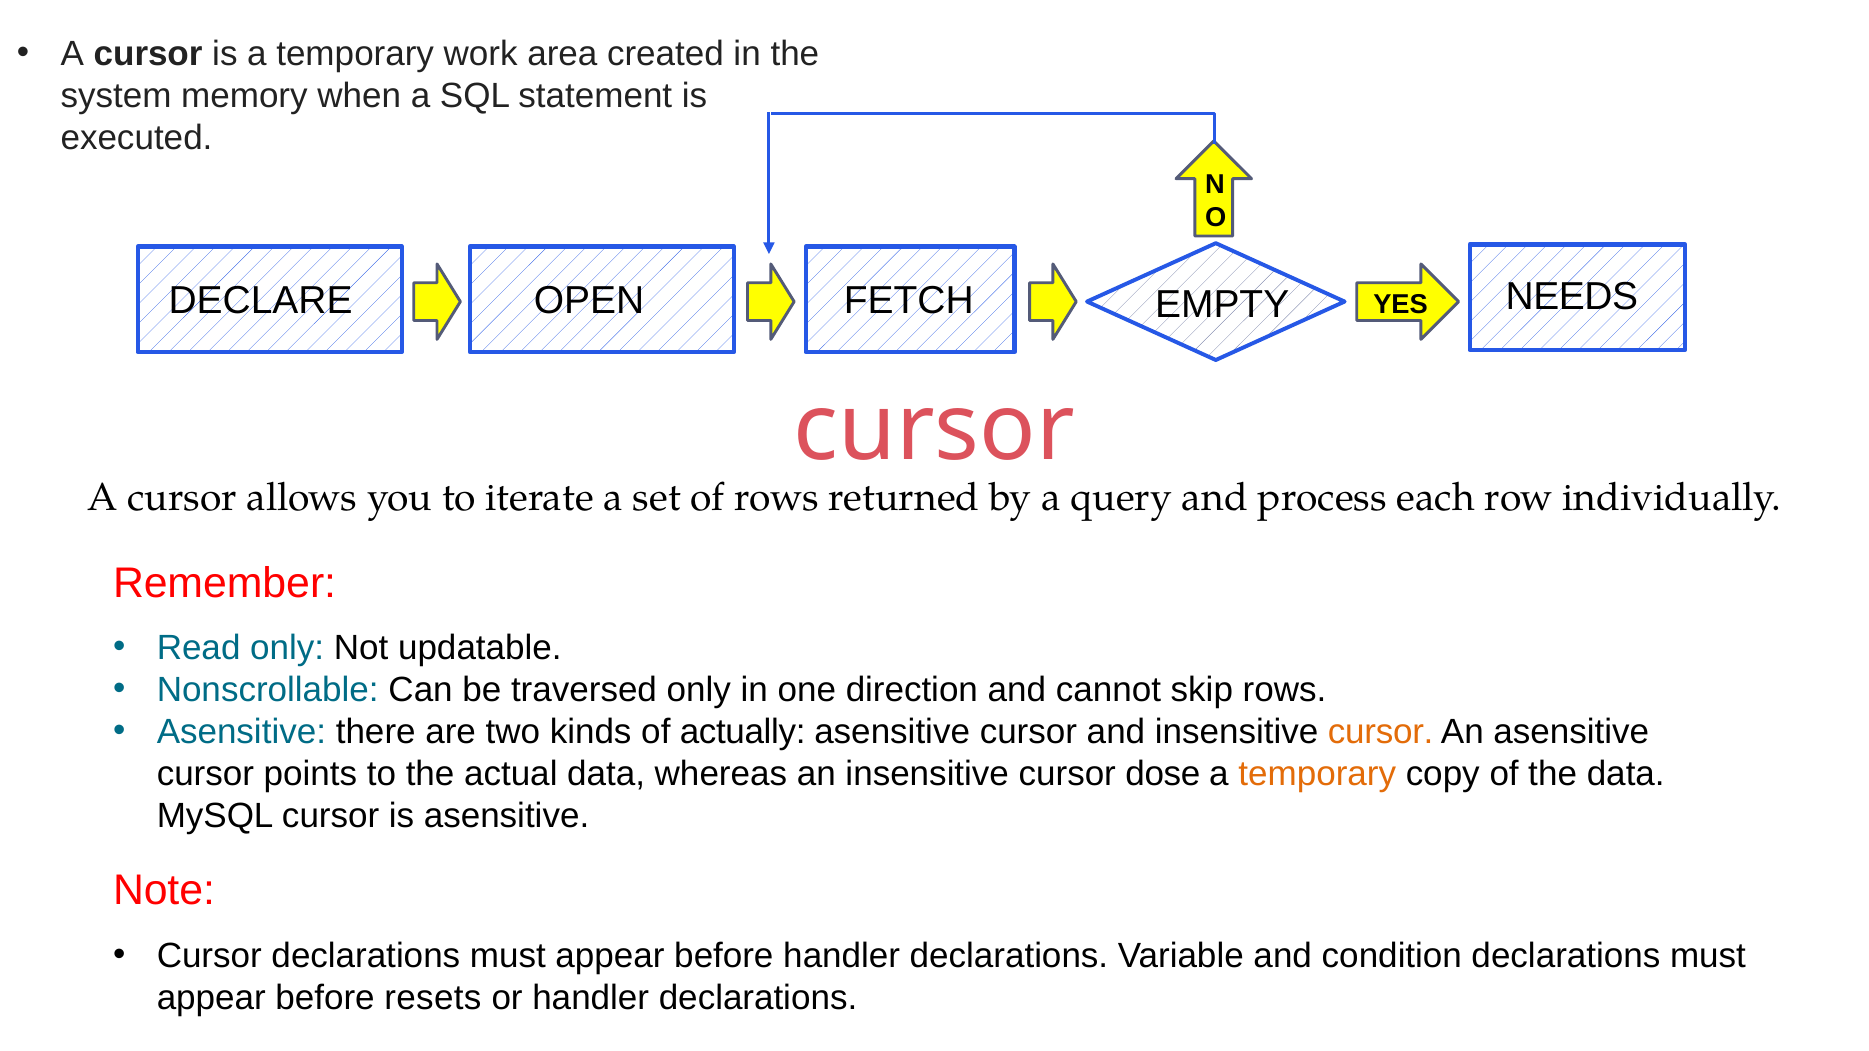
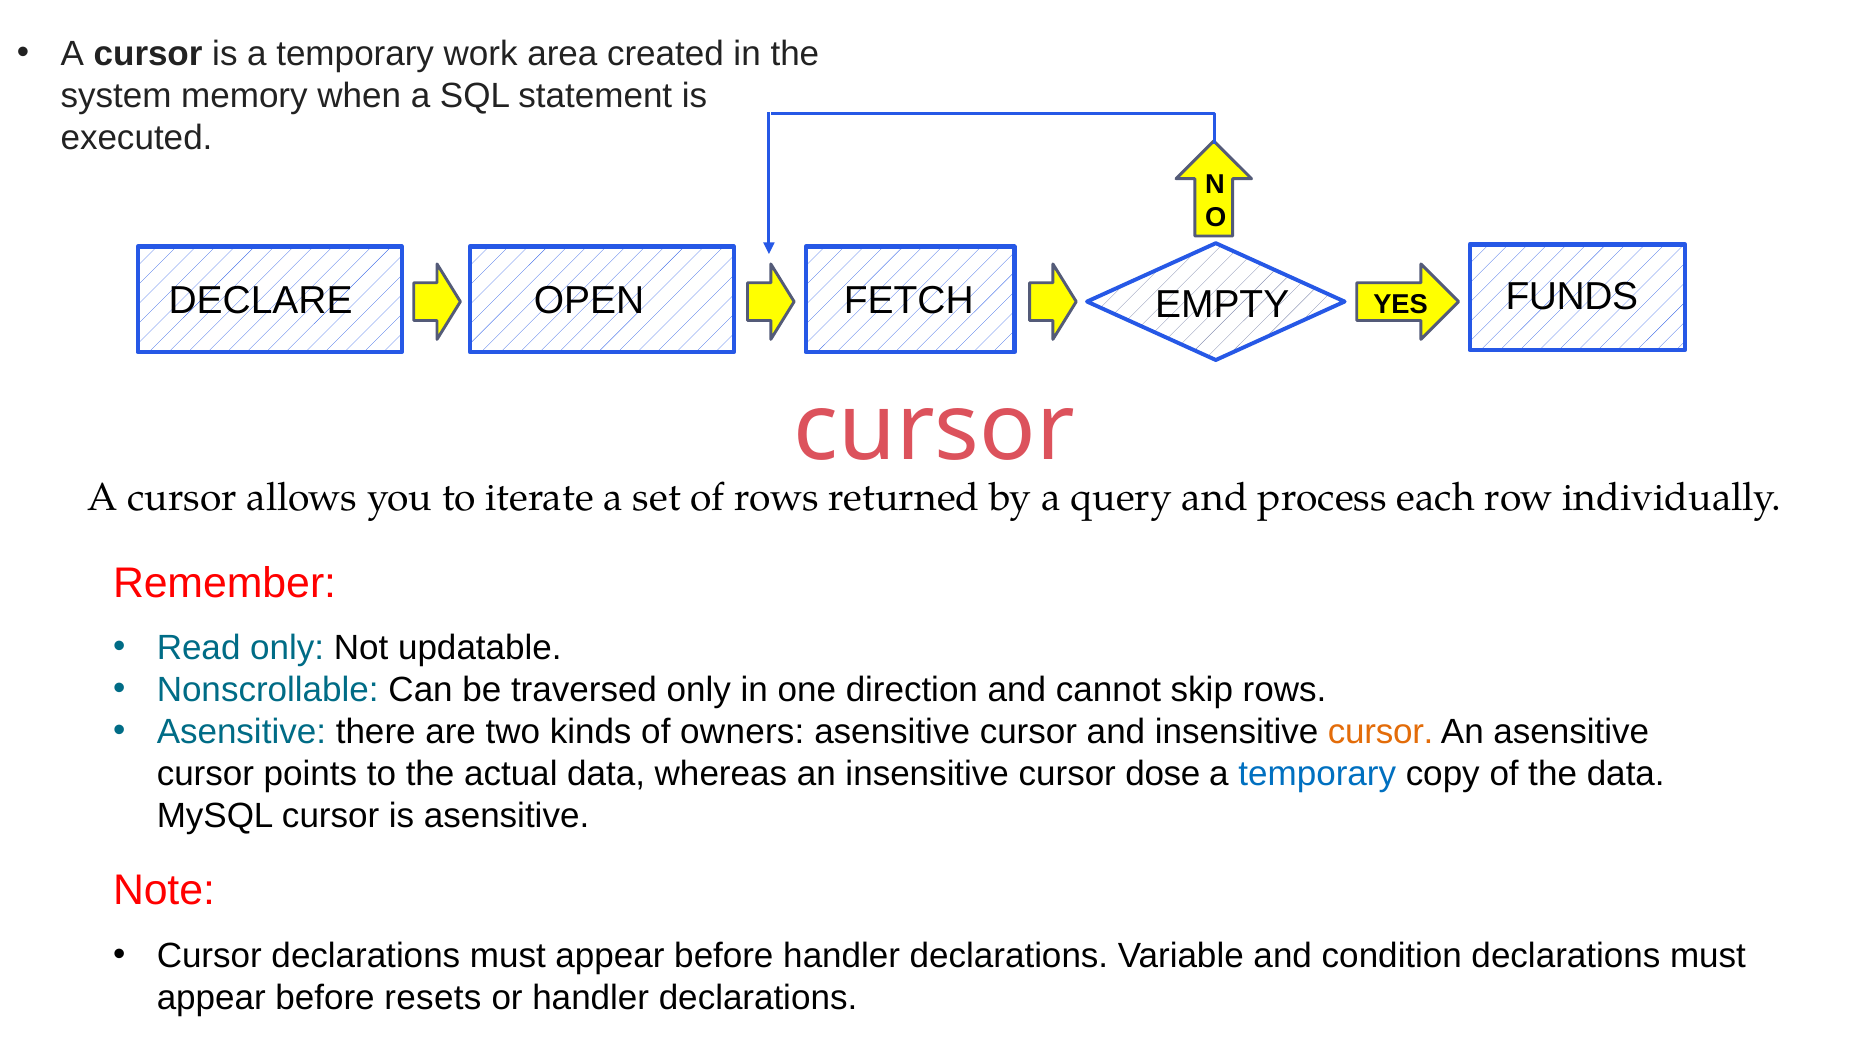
NEEDS: NEEDS -> FUNDS
actually: actually -> owners
temporary at (1317, 774) colour: orange -> blue
